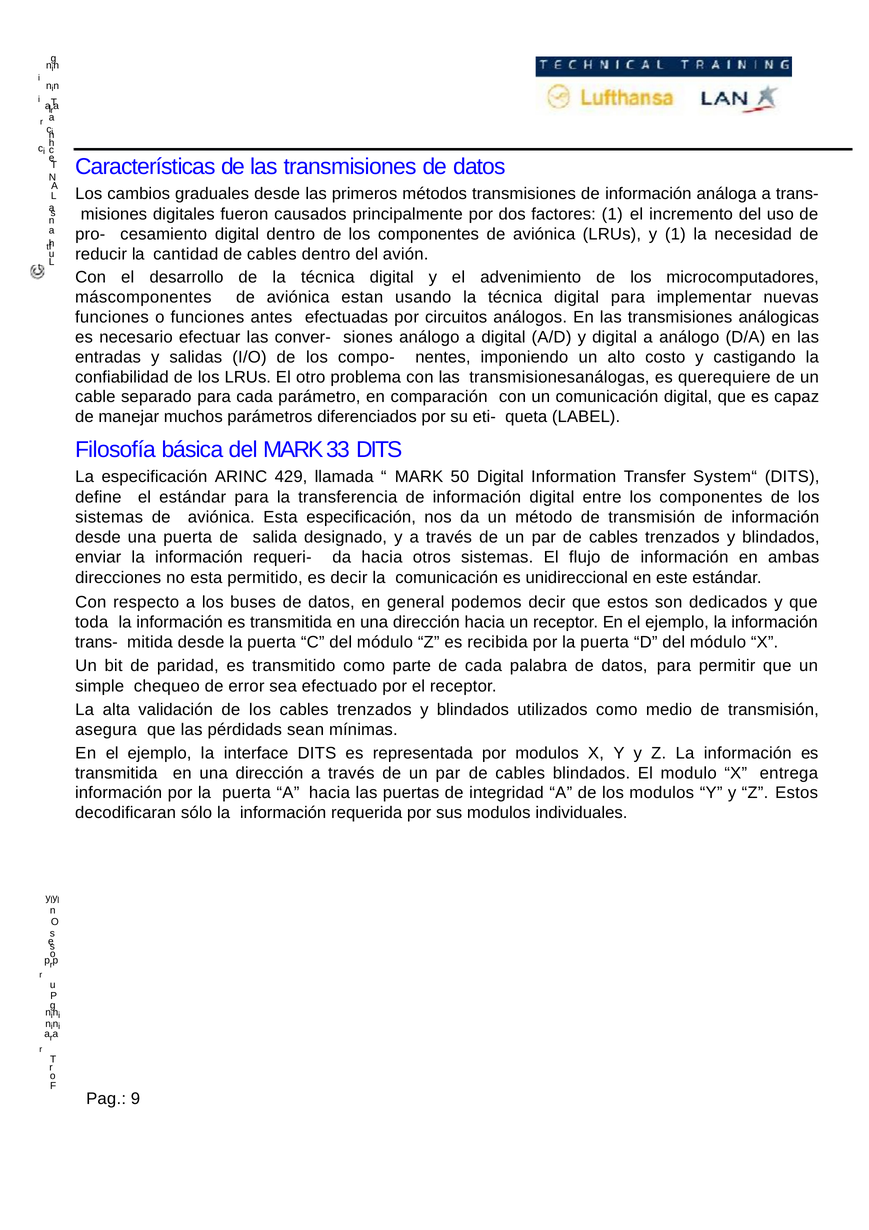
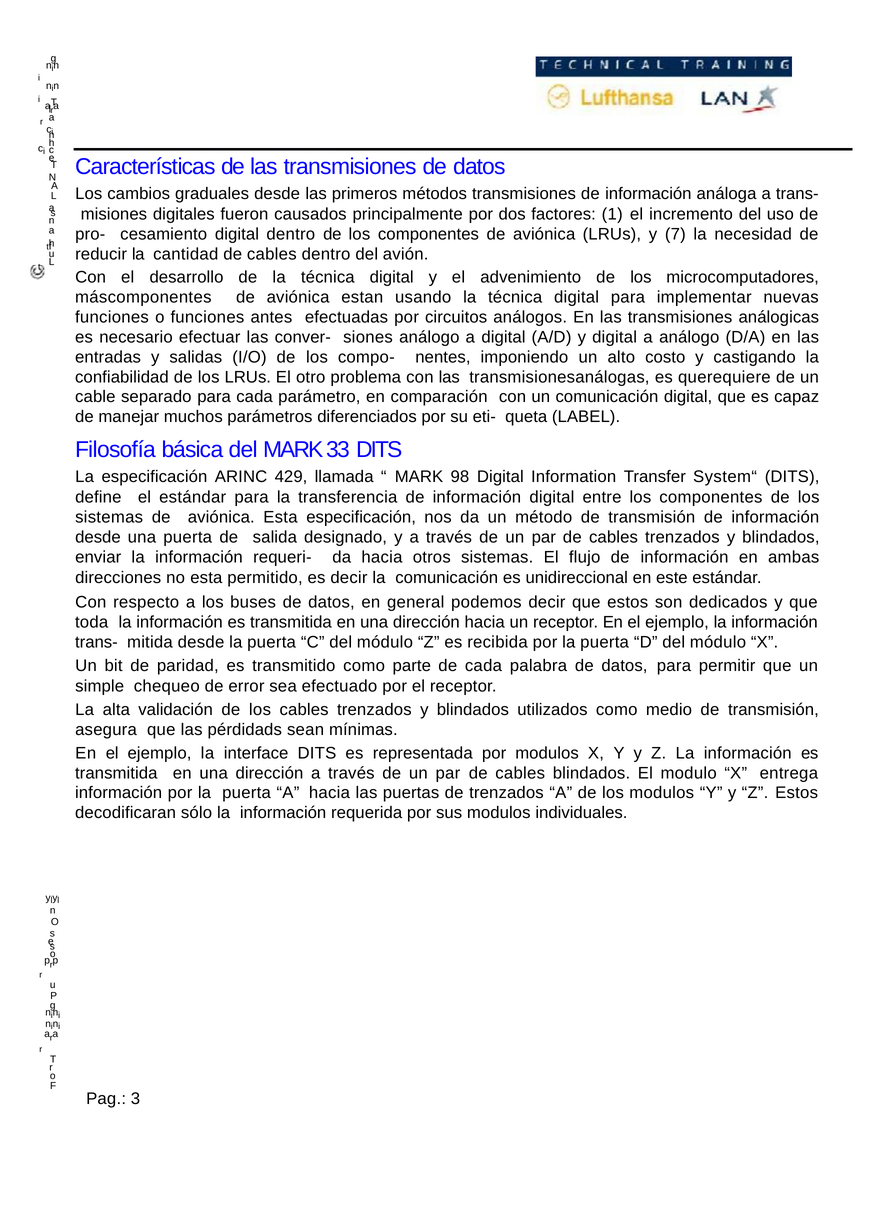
y 1: 1 -> 7
50: 50 -> 98
de integridad: integridad -> trenzados
9: 9 -> 3
